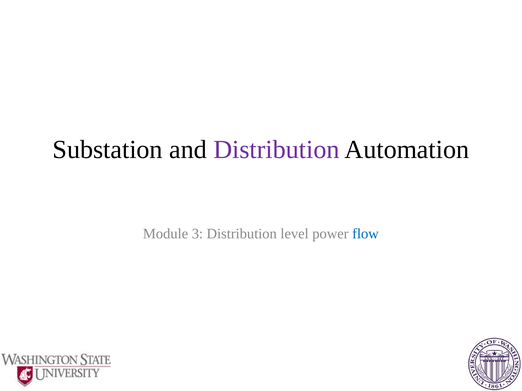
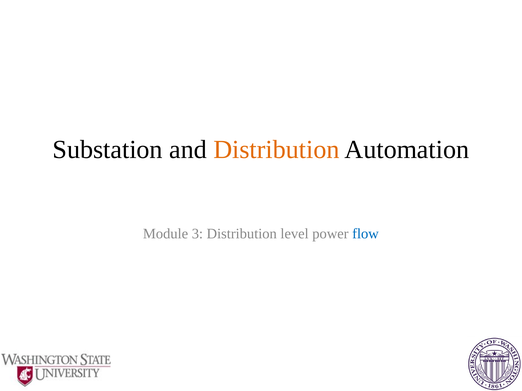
Distribution at (276, 150) colour: purple -> orange
